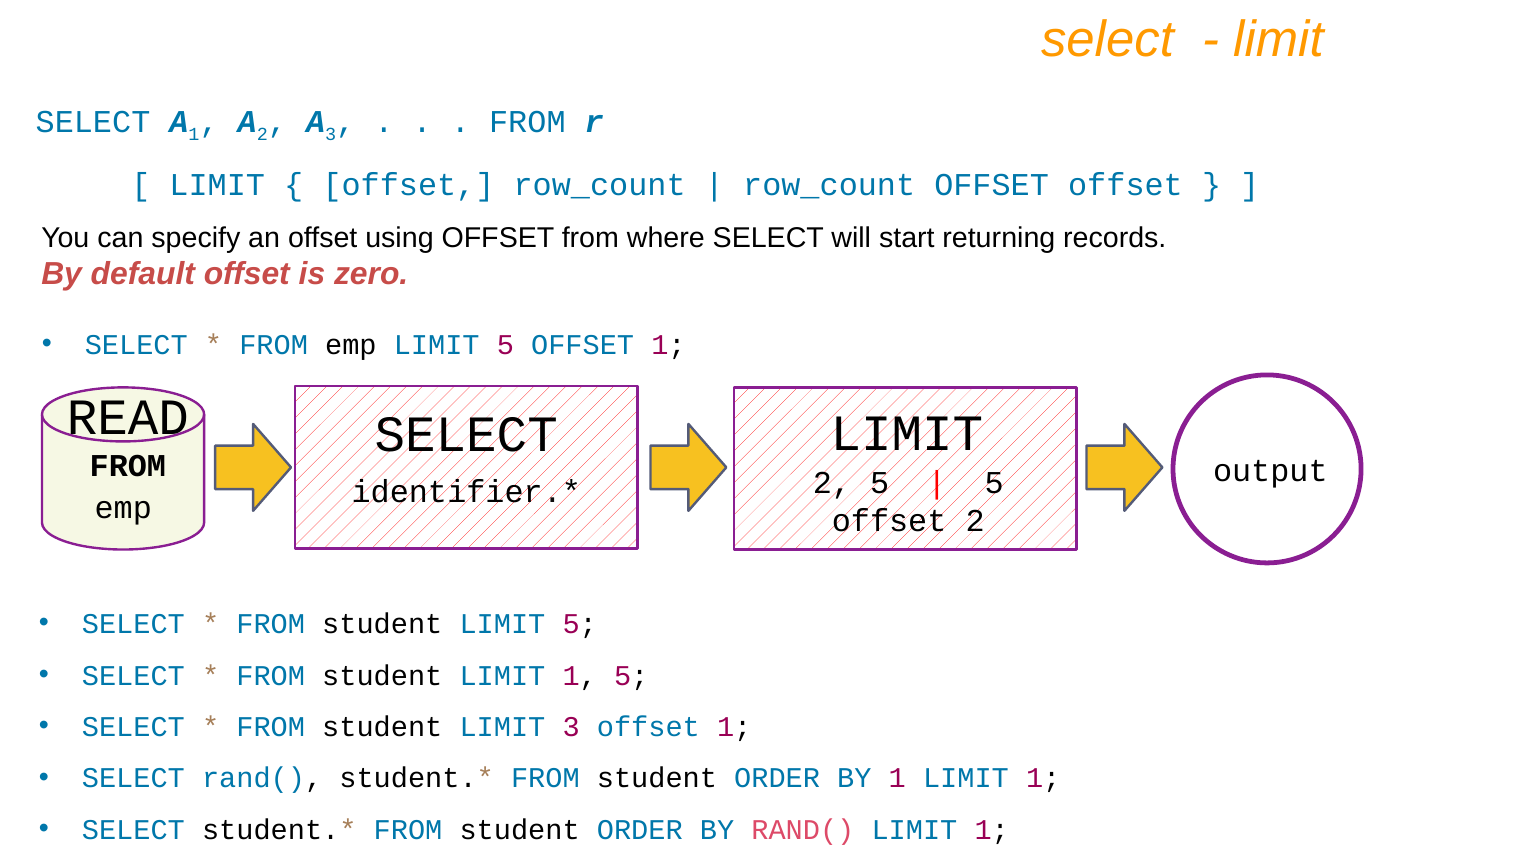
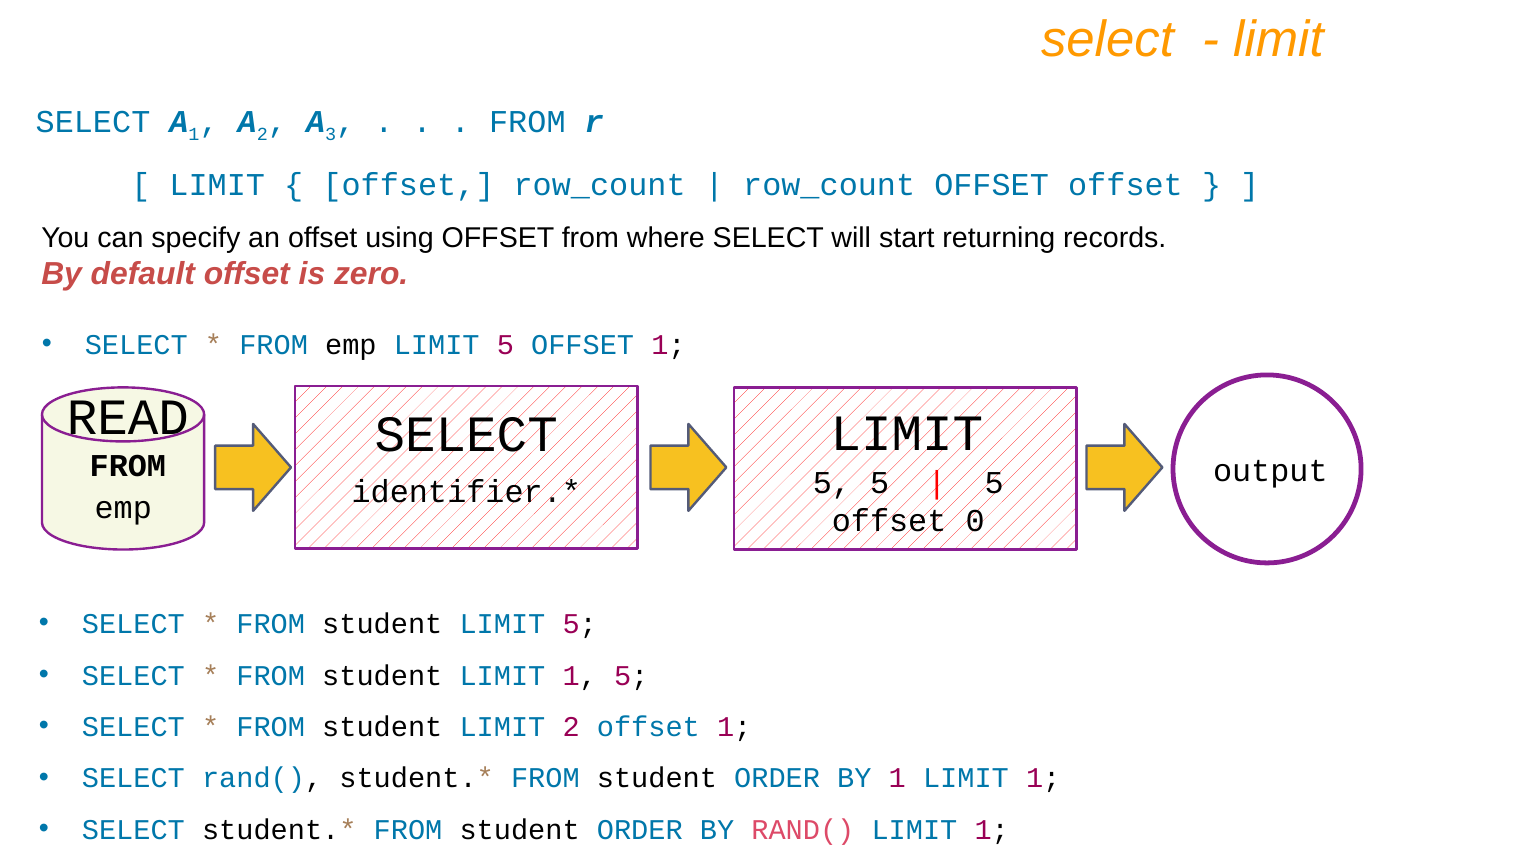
2 at (832, 483): 2 -> 5
offset 2: 2 -> 0
LIMIT 3: 3 -> 2
